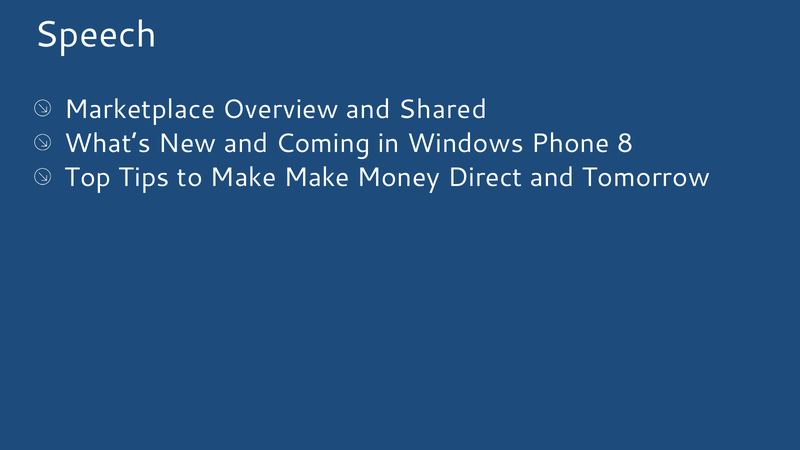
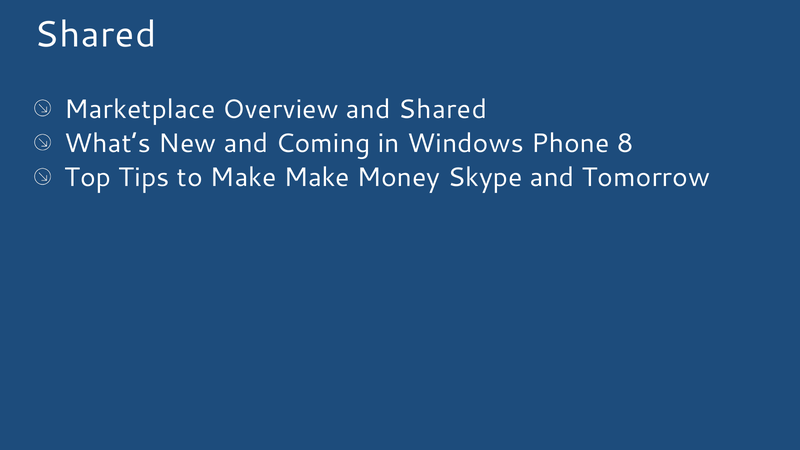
Speech at (96, 35): Speech -> Shared
Direct: Direct -> Skype
